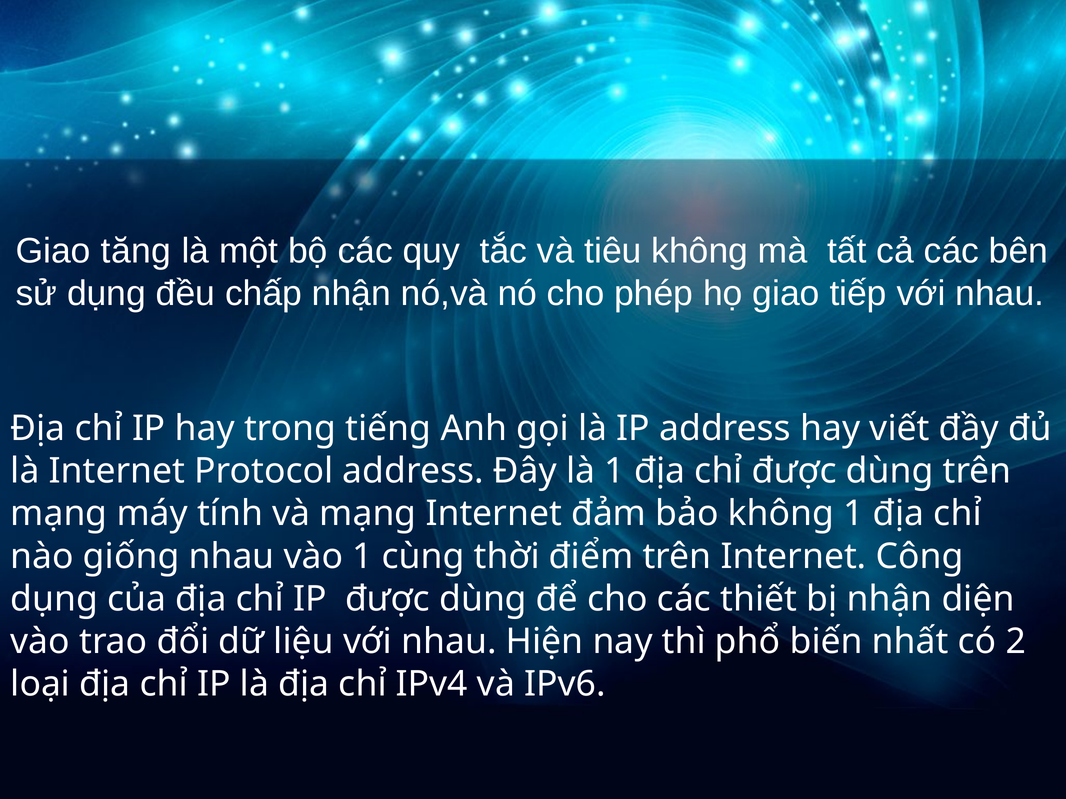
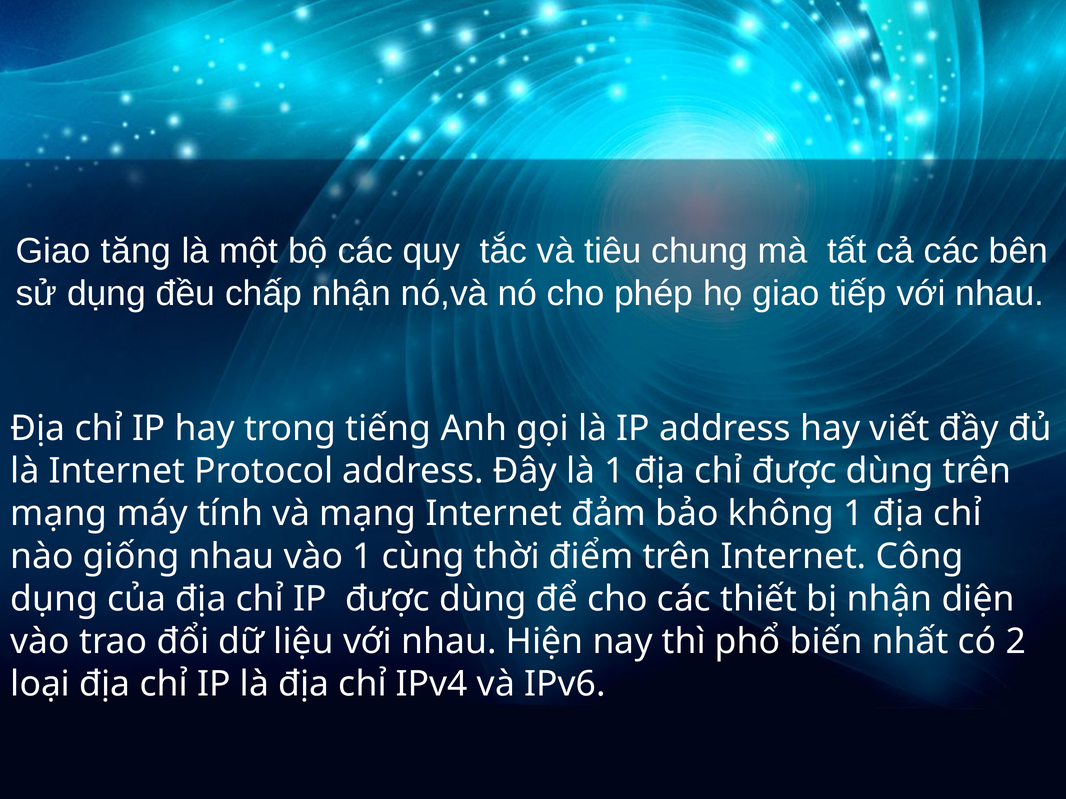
tiêu không: không -> chung
